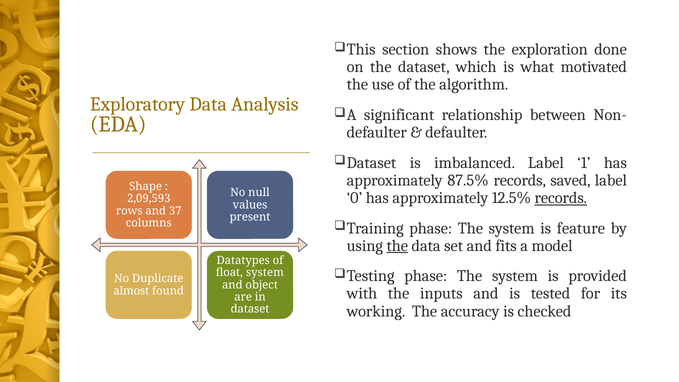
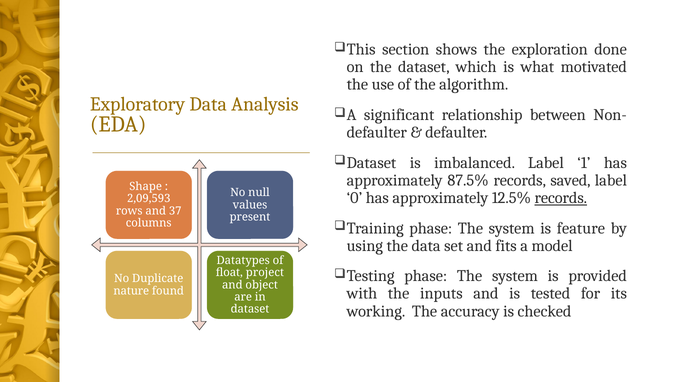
the at (397, 246) underline: present -> none
float system: system -> project
almost: almost -> nature
